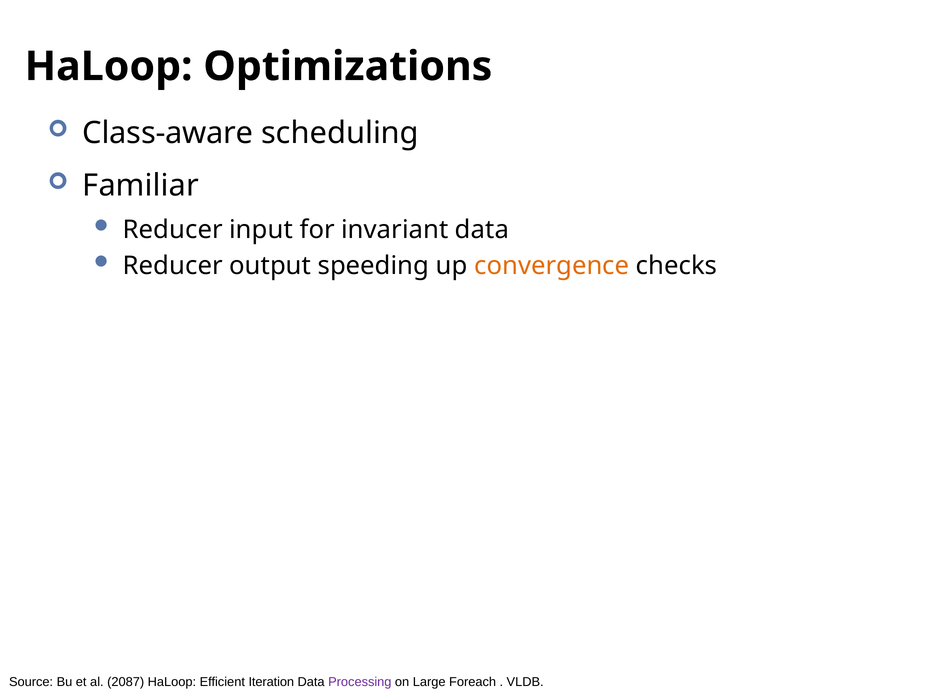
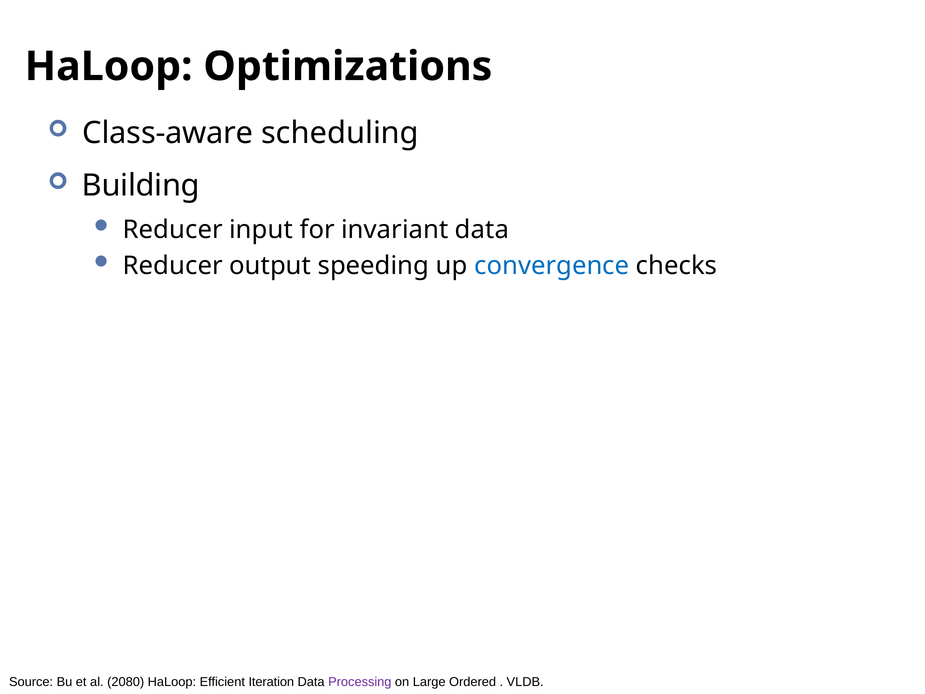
Familiar: Familiar -> Building
convergence colour: orange -> blue
2087: 2087 -> 2080
Foreach: Foreach -> Ordered
